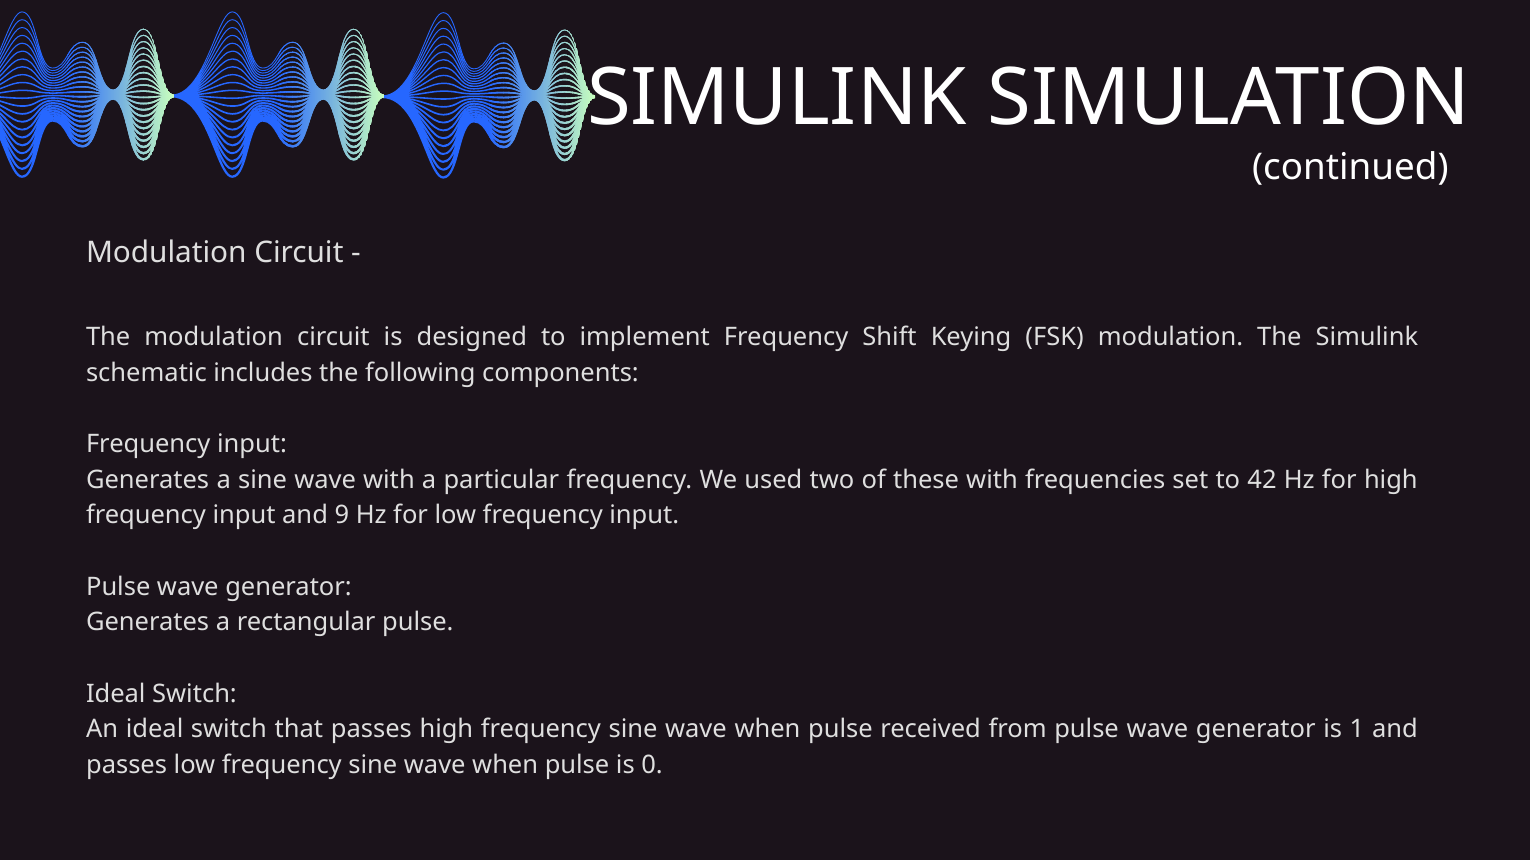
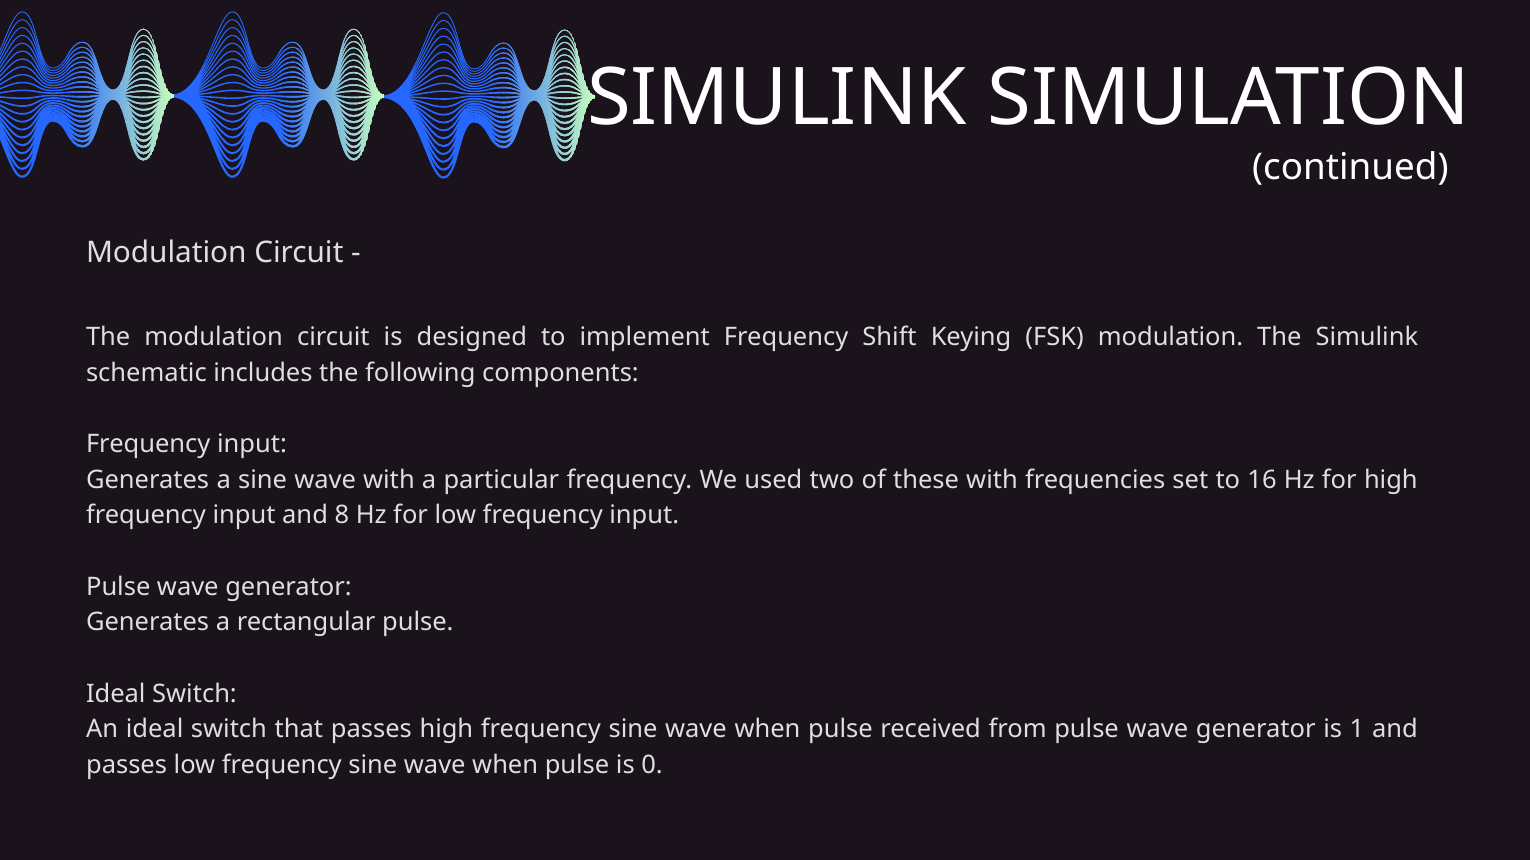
42: 42 -> 16
9: 9 -> 8
